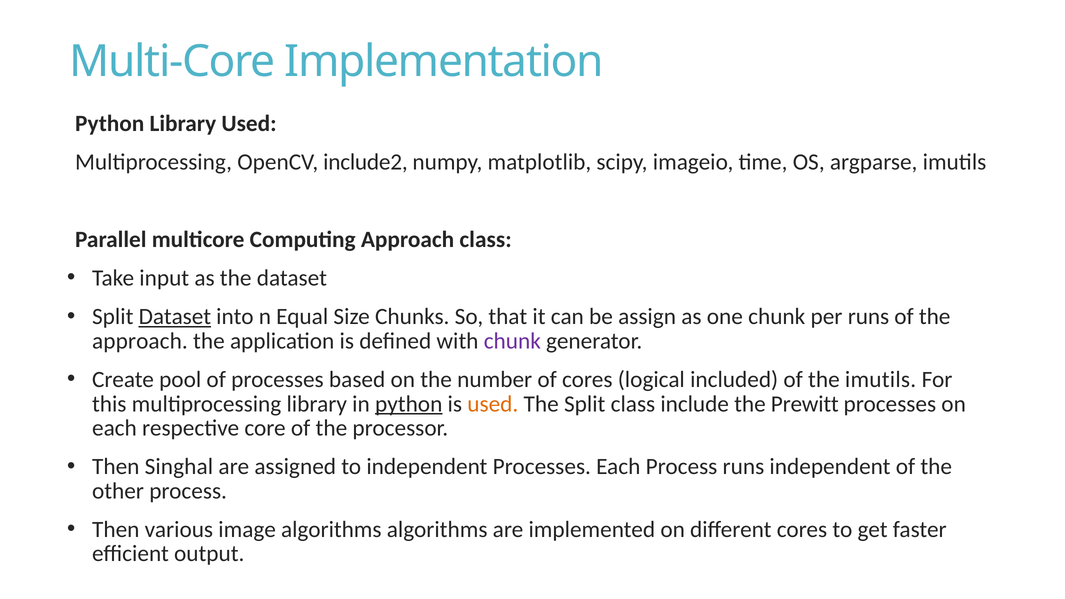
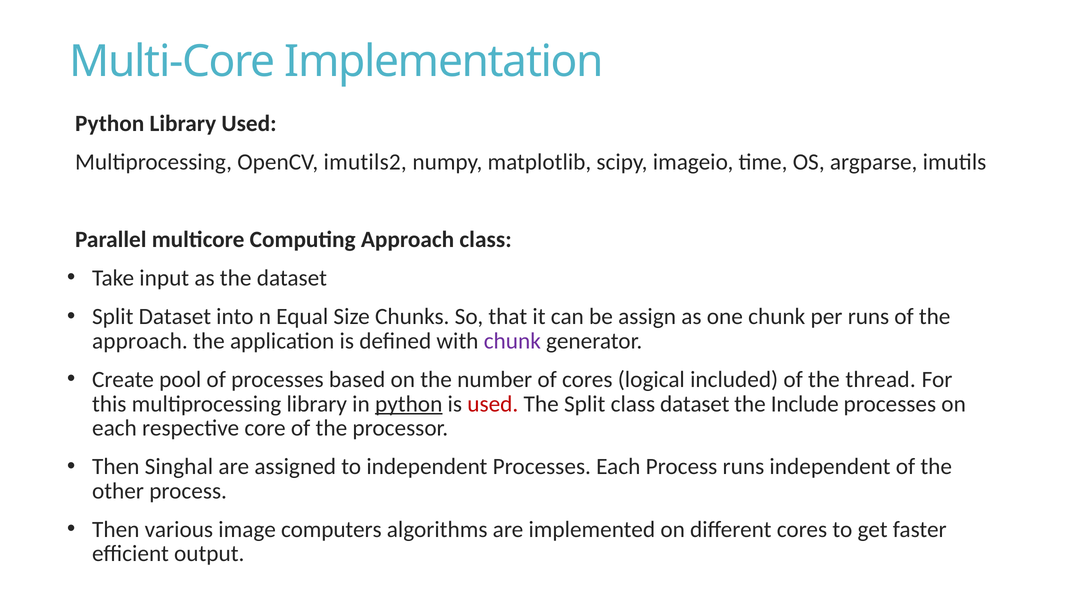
include2: include2 -> imutils2
Dataset at (175, 317) underline: present -> none
the imutils: imutils -> thread
used at (493, 404) colour: orange -> red
class include: include -> dataset
Prewitt: Prewitt -> Include
image algorithms: algorithms -> computers
